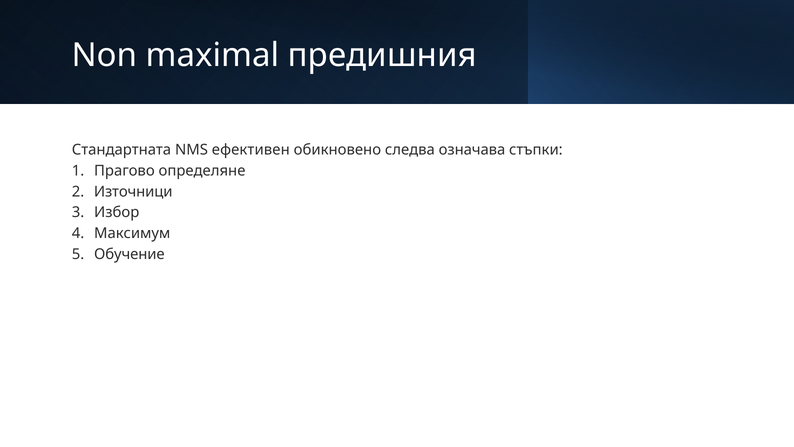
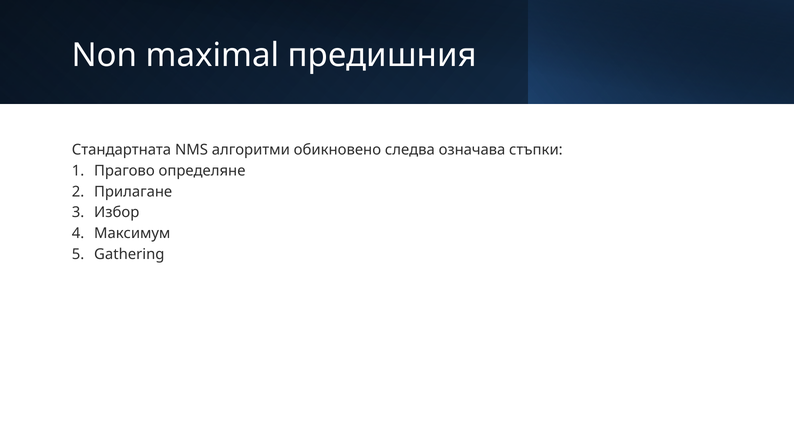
ефективен: ефективен -> алгоритми
Източници: Източници -> Прилагане
Обучение: Обучение -> Gathering
